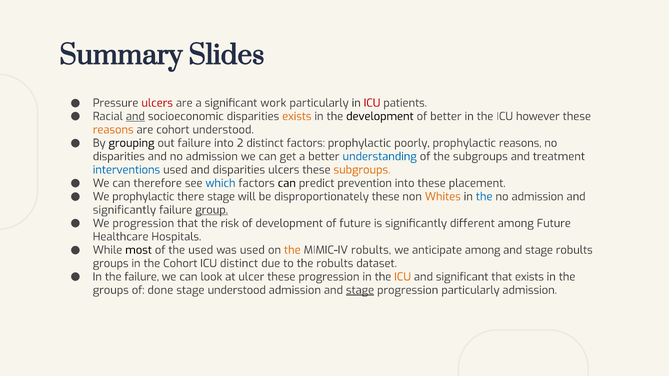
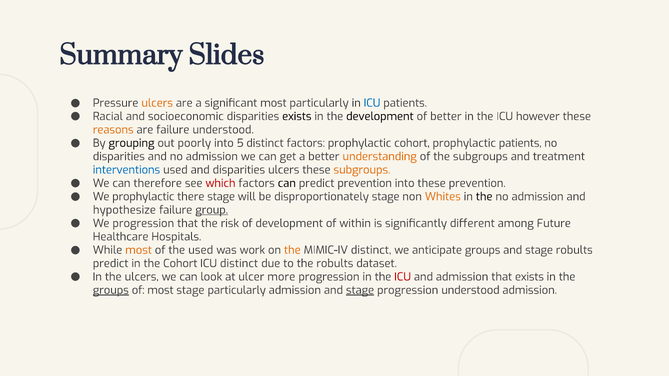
ulcers at (157, 103) colour: red -> orange
significant work: work -> most
ICU at (372, 103) colour: red -> blue
and at (135, 116) underline: present -> none
exists at (297, 116) colour: orange -> black
are cohort: cohort -> failure
out failure: failure -> poorly
2: 2 -> 5
prophylactic poorly: poorly -> cohort
prophylactic reasons: reasons -> patients
understanding colour: blue -> orange
which colour: blue -> red
these placement: placement -> prevention
disproportionately these: these -> stage
the at (484, 197) colour: blue -> black
significantly at (124, 210): significantly -> hypothesize
of future: future -> within
most at (139, 250) colour: black -> orange
was used: used -> work
MIMIC-IV robults: robults -> distinct
anticipate among: among -> groups
groups at (111, 264): groups -> predict
the failure: failure -> ulcers
ulcer these: these -> more
ICU at (403, 277) colour: orange -> red
and significant: significant -> admission
groups at (111, 290) underline: none -> present
of done: done -> most
stage understood: understood -> particularly
progression particularly: particularly -> understood
